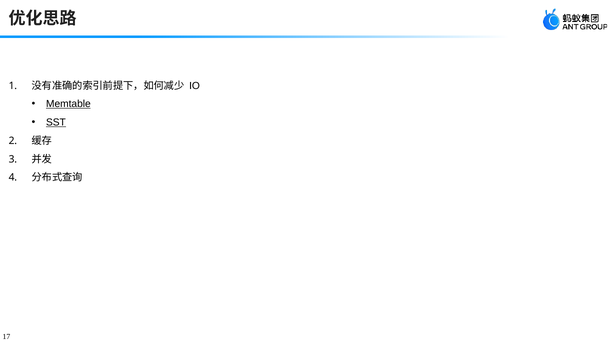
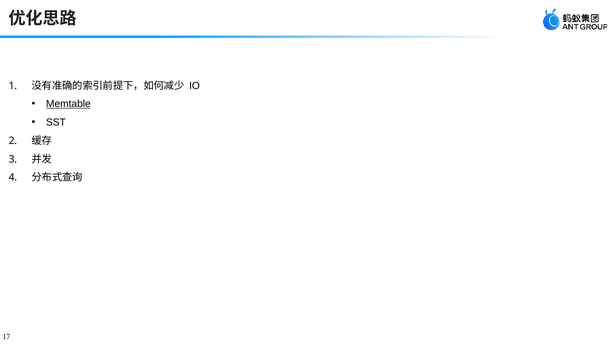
SST underline: present -> none
